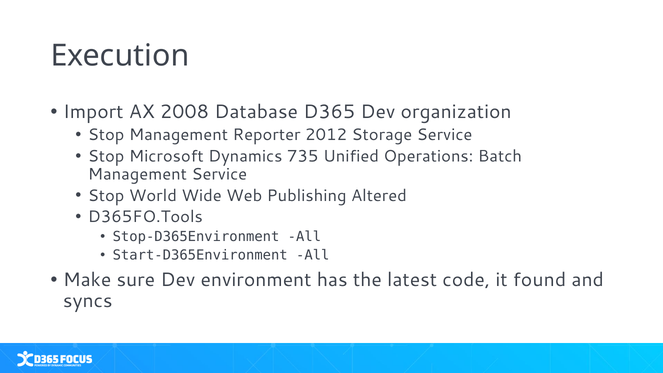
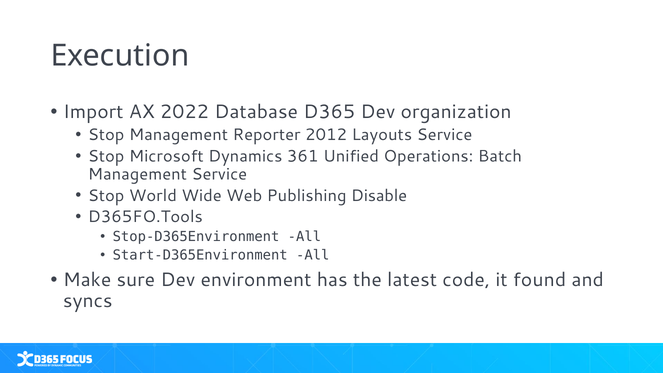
2008: 2008 -> 2022
Storage: Storage -> Layouts
735: 735 -> 361
Altered: Altered -> Disable
